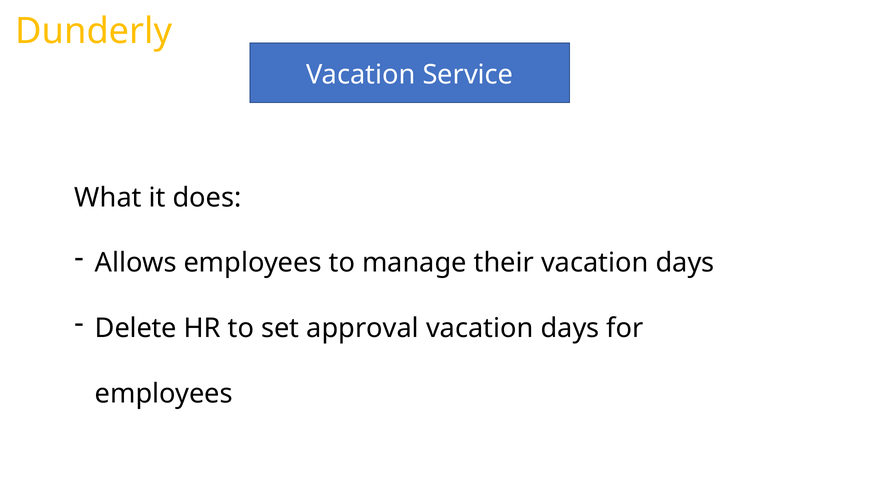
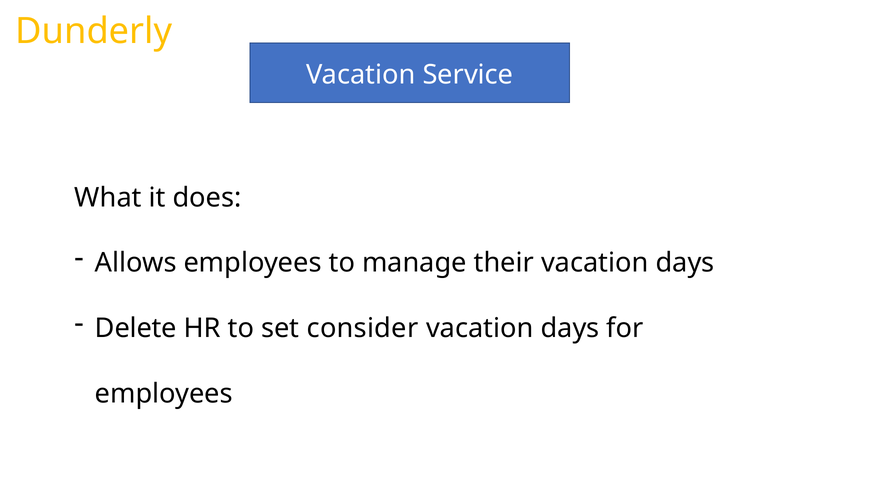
approval: approval -> consider
